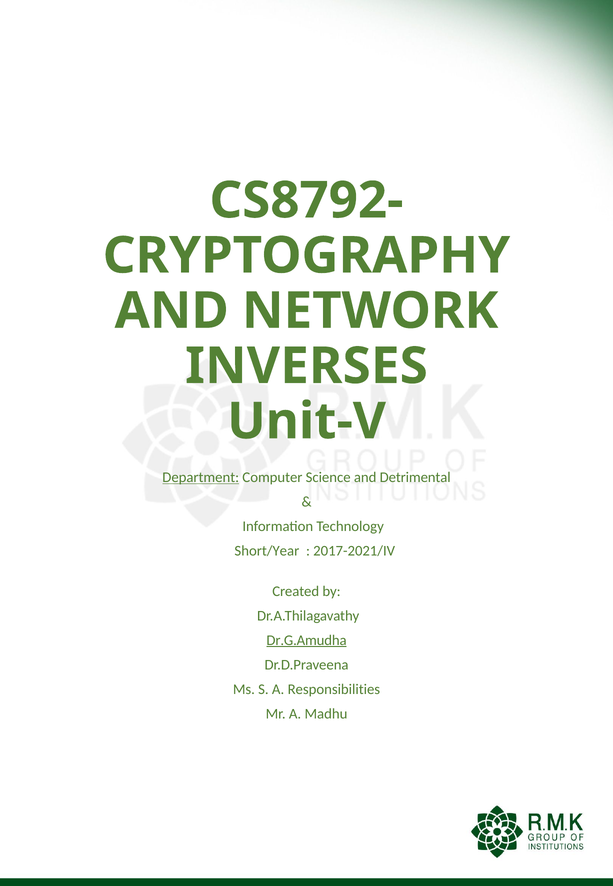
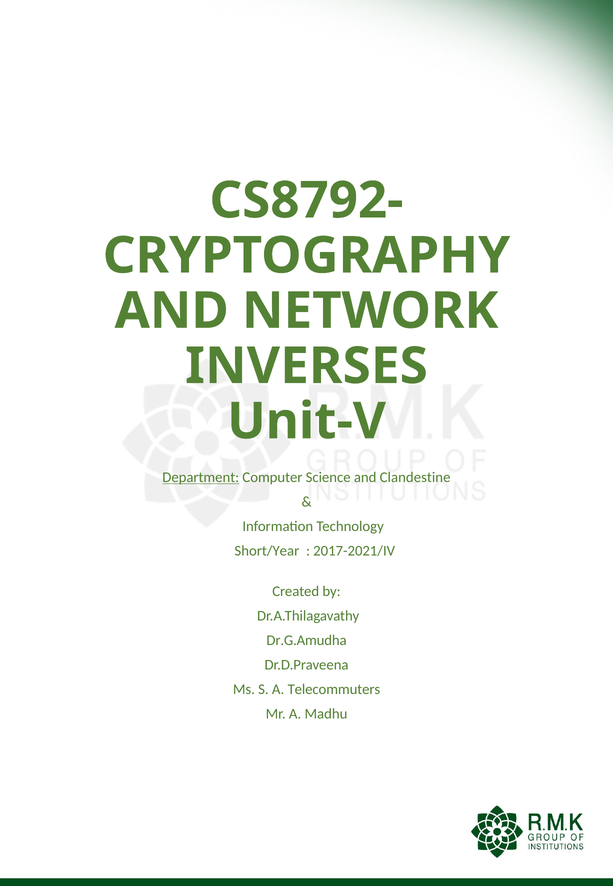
Detrimental: Detrimental -> Clandestine
Dr.G.Amudha underline: present -> none
Responsibilities: Responsibilities -> Telecommuters
